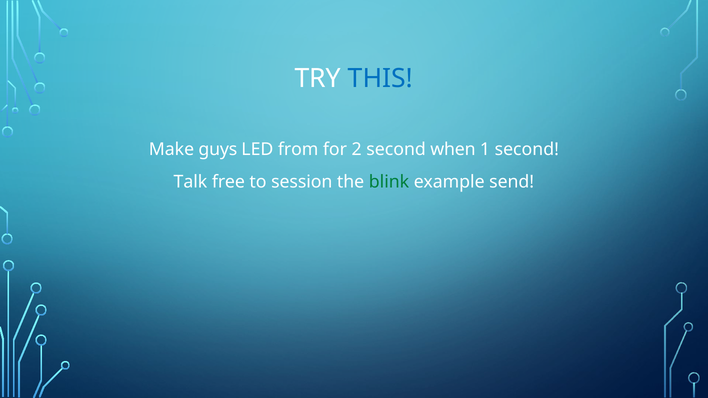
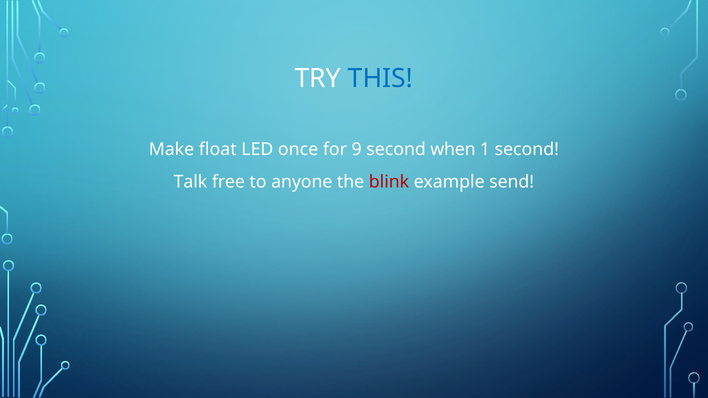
guys: guys -> float
from: from -> once
2: 2 -> 9
session: session -> anyone
blink colour: green -> red
